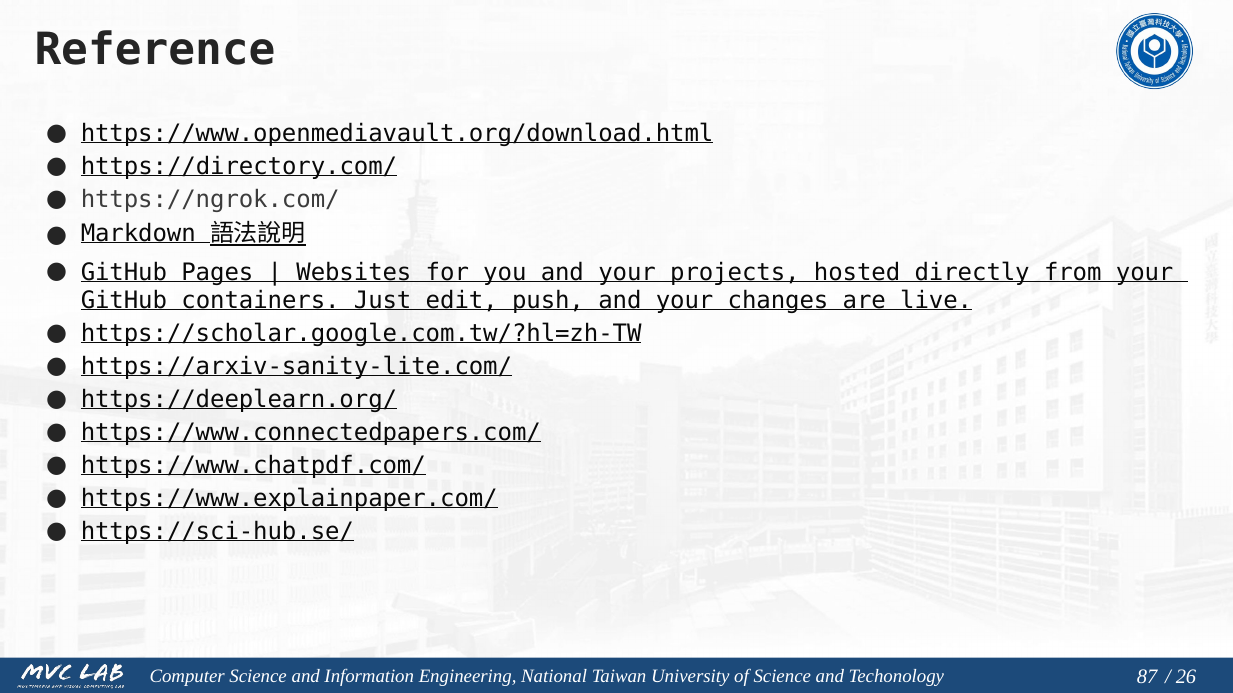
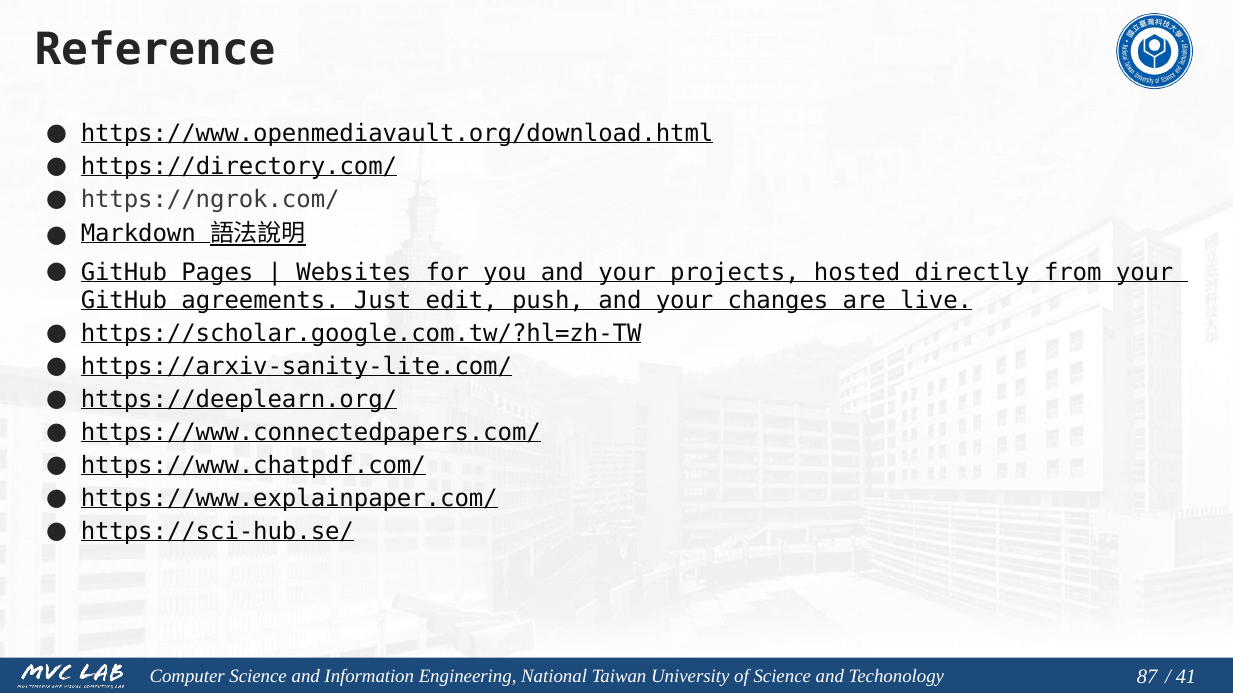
containers: containers -> agreements
26: 26 -> 41
